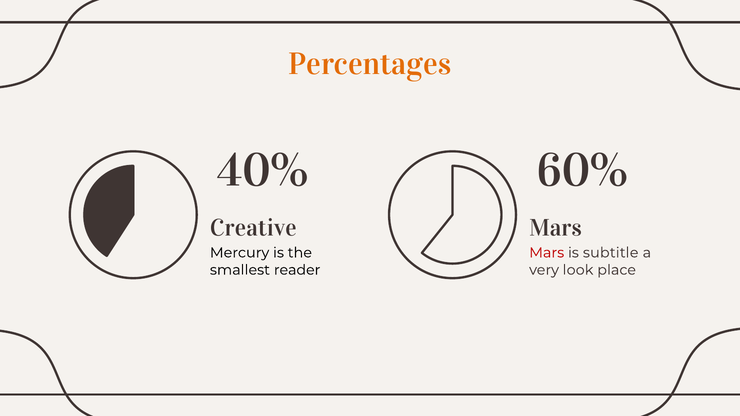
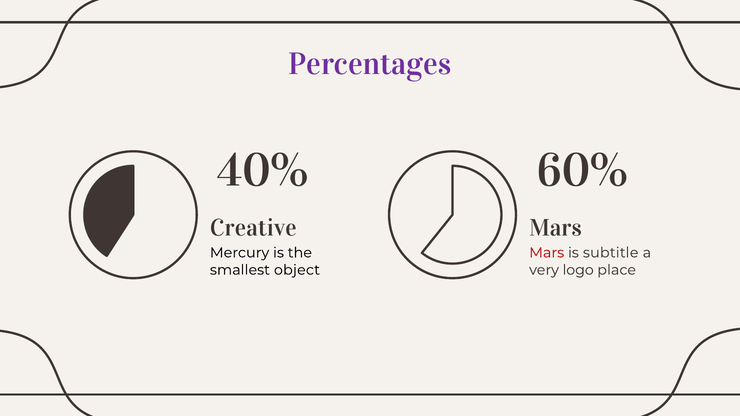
Percentages colour: orange -> purple
reader: reader -> object
look: look -> logo
